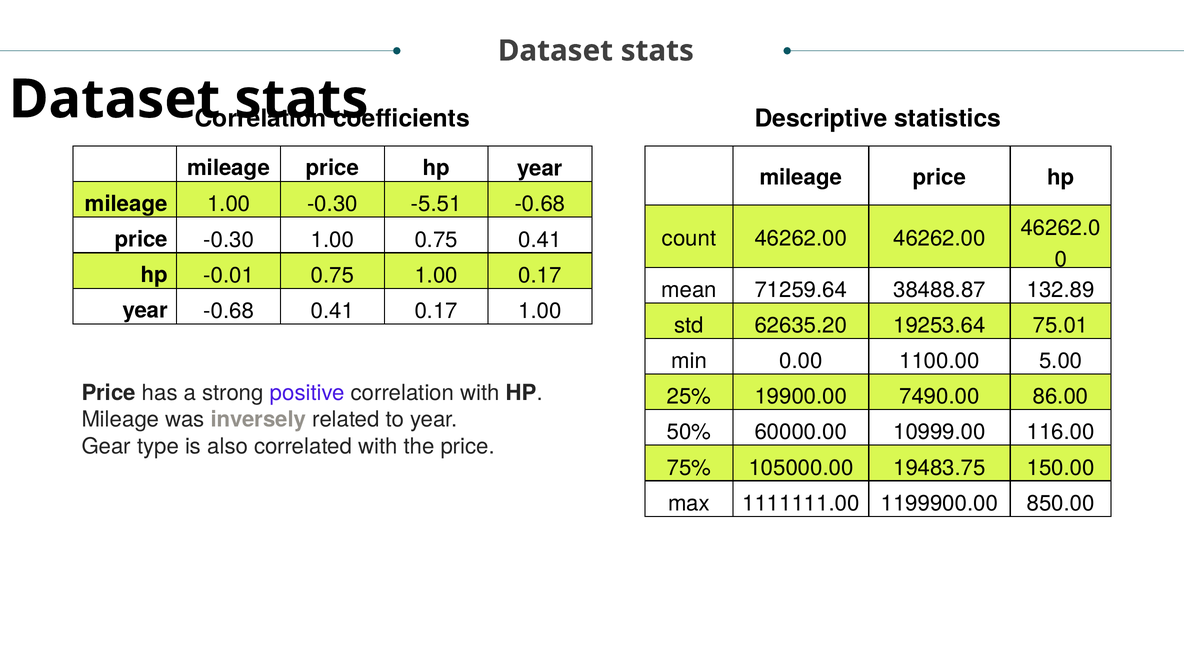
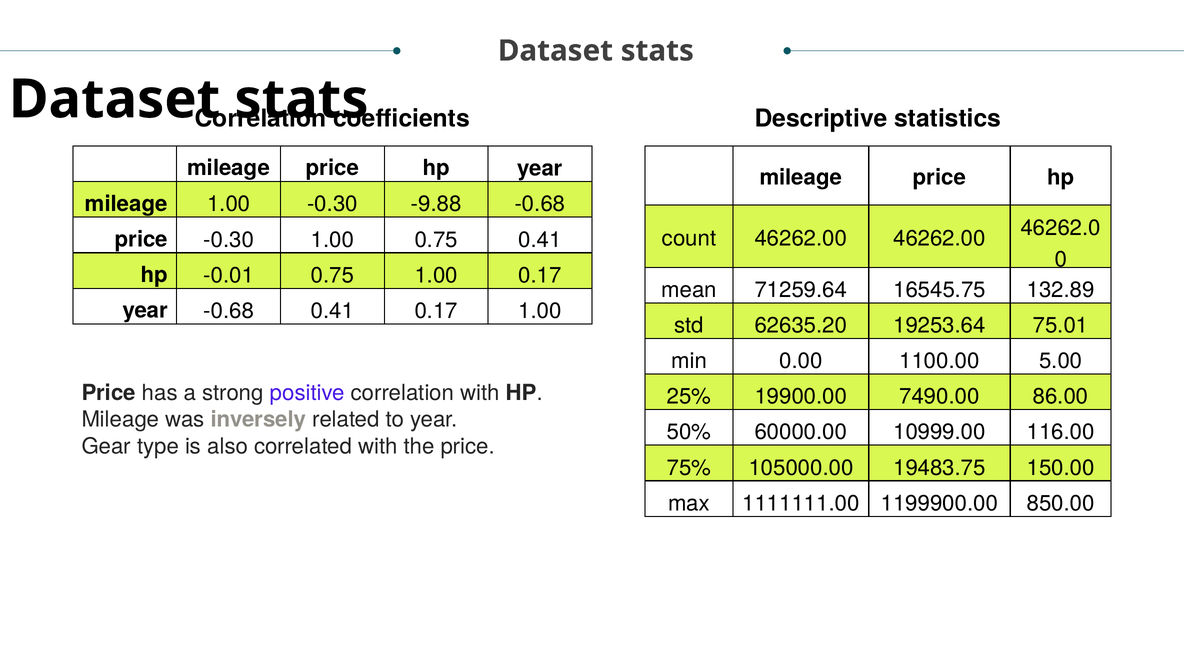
-5.51: -5.51 -> -9.88
38488.87: 38488.87 -> 16545.75
